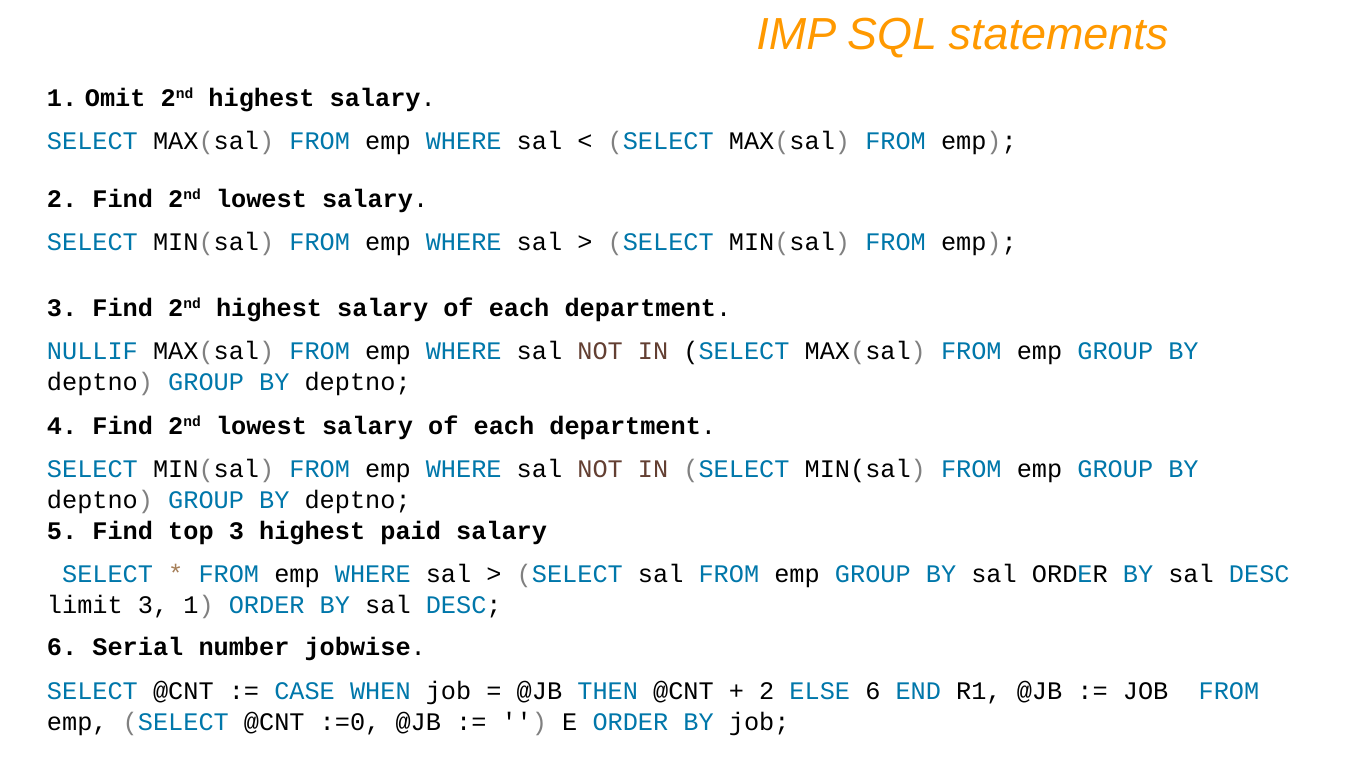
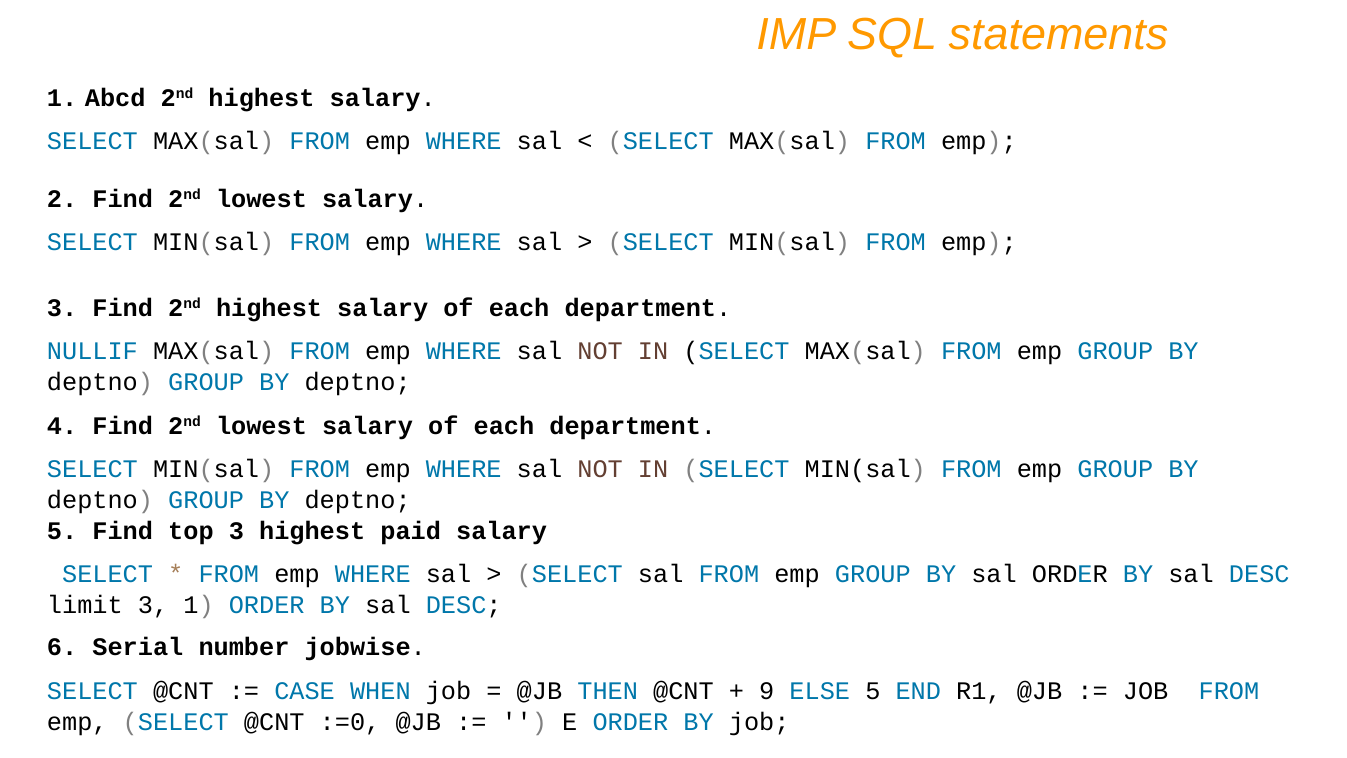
Omit: Omit -> Abcd
2 at (767, 691): 2 -> 9
ELSE 6: 6 -> 5
